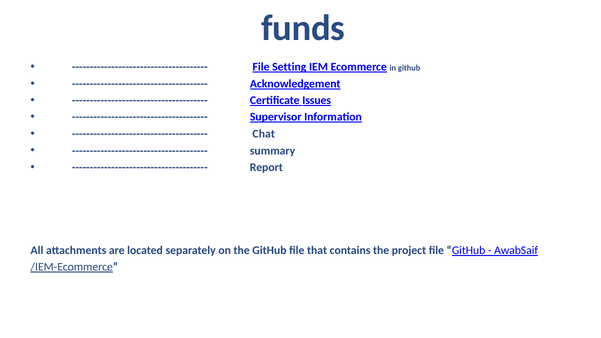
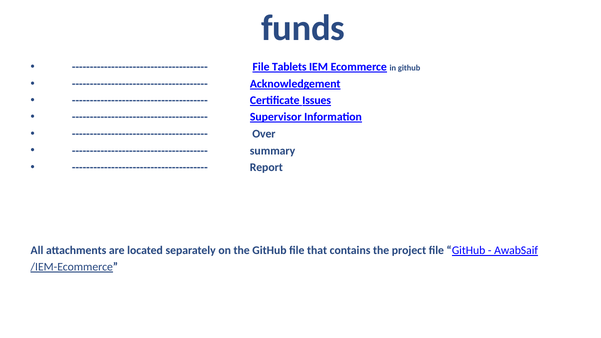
Setting: Setting -> Tablets
Chat: Chat -> Over
